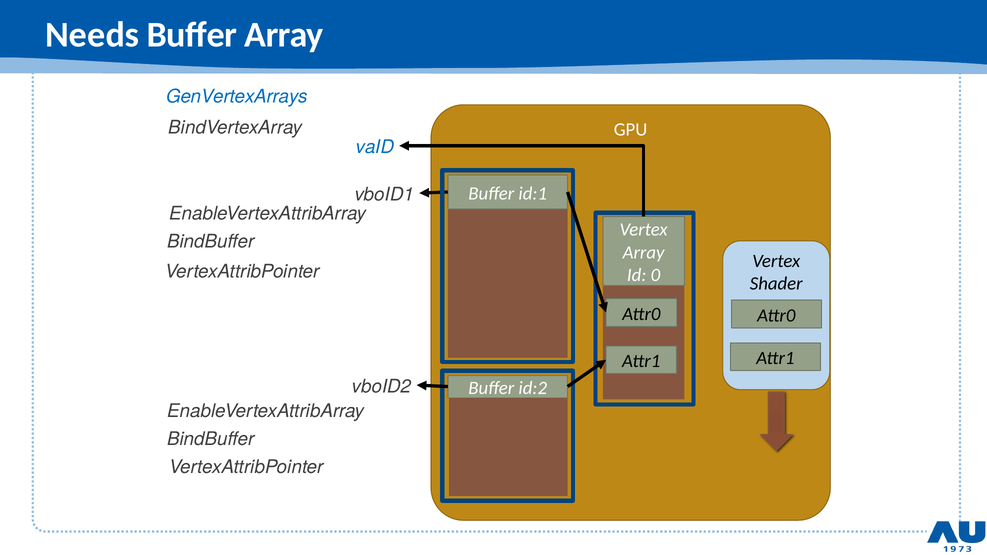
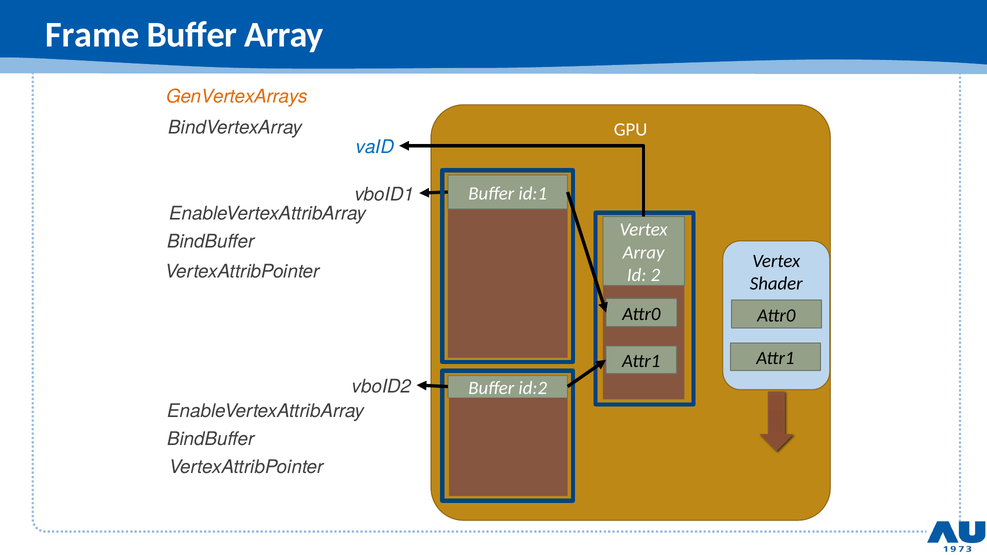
Needs: Needs -> Frame
GenVertexArrays colour: blue -> orange
0: 0 -> 2
